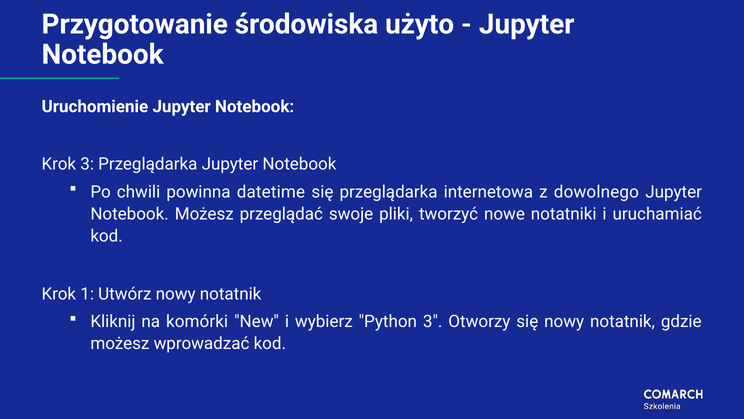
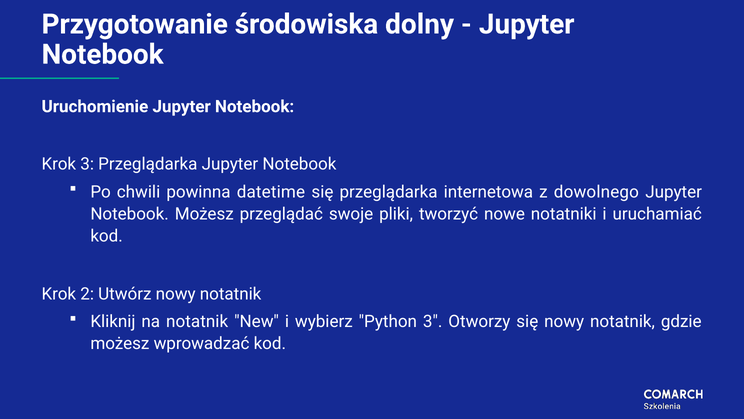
użyto: użyto -> dolny
1: 1 -> 2
na komórki: komórki -> notatnik
